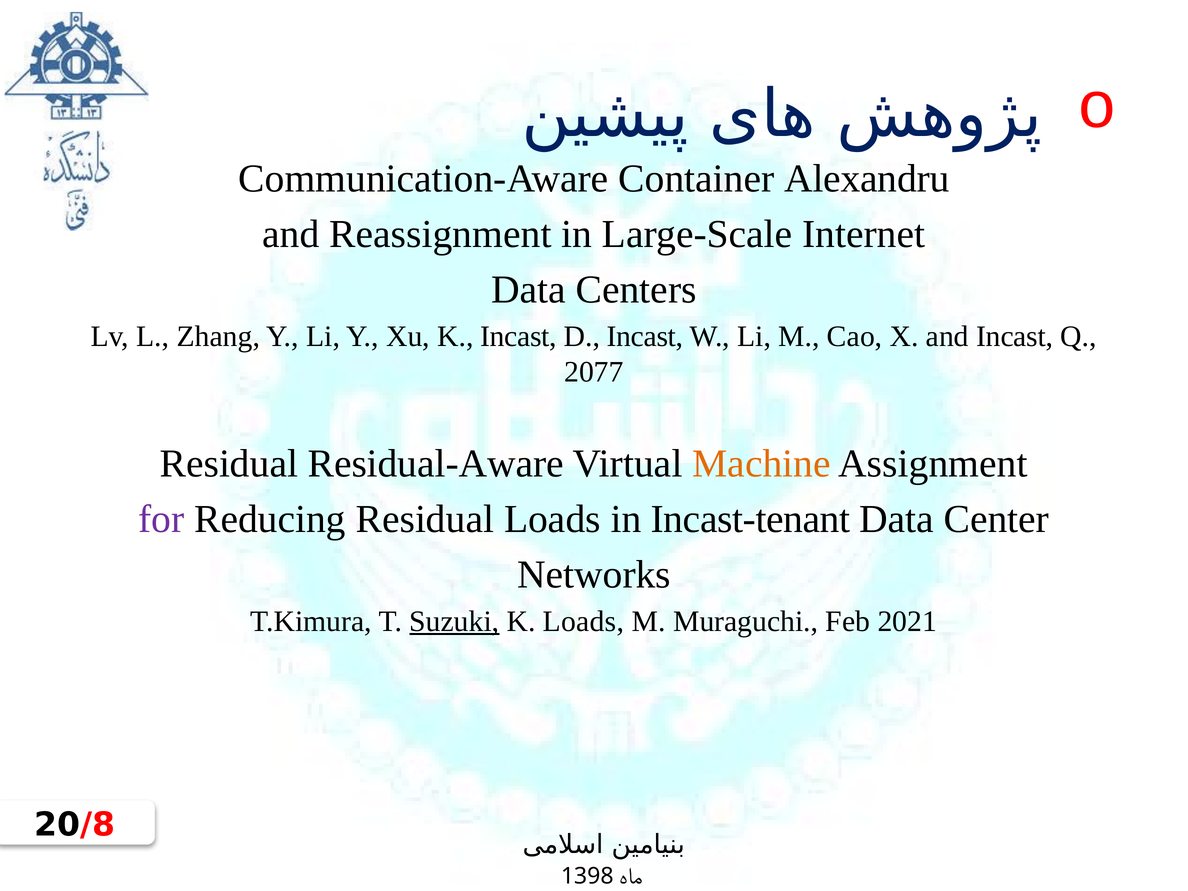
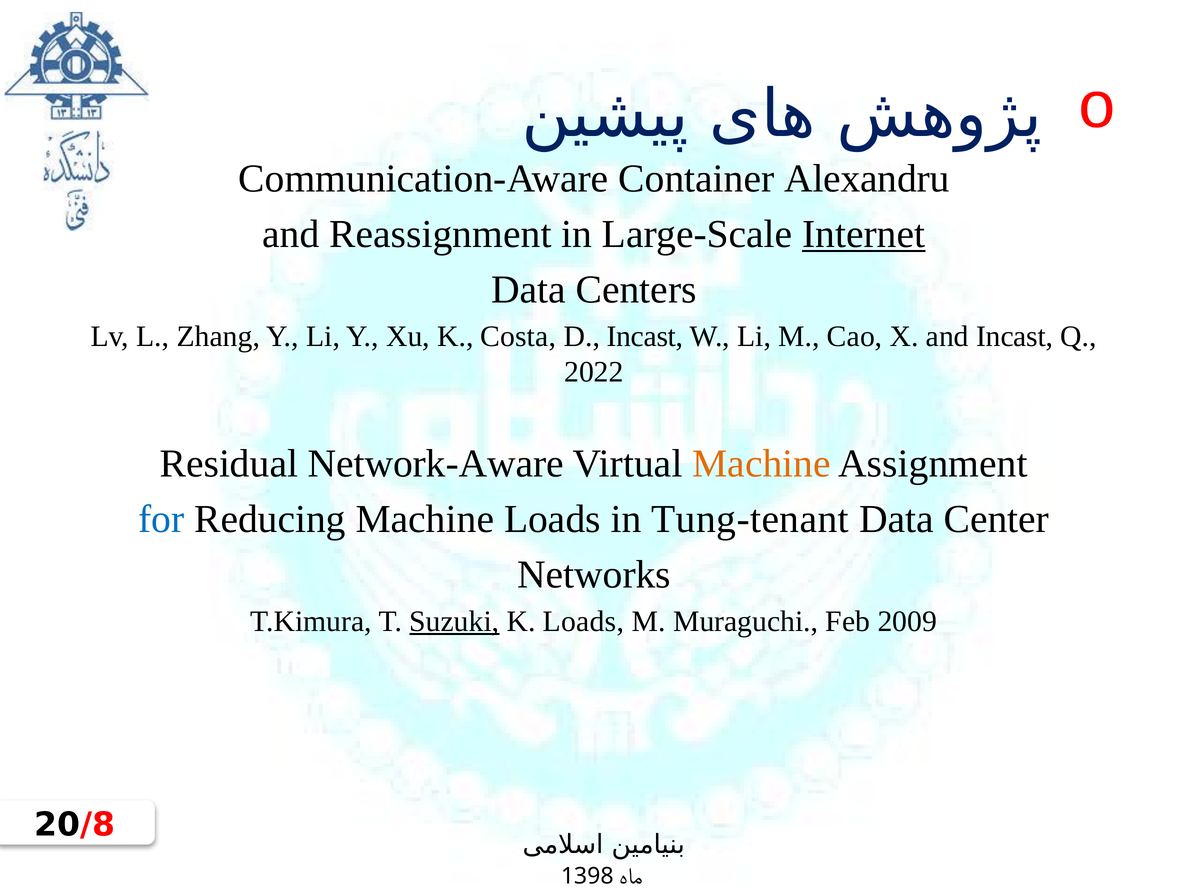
Internet underline: none -> present
K Incast: Incast -> Costa
2077: 2077 -> 2022
Residual‑Aware: Residual‑Aware -> Network‑Aware
for colour: purple -> blue
Reducing Residual: Residual -> Machine
Incast‑tenant: Incast‑tenant -> Tung‑tenant
2021: 2021 -> 2009
